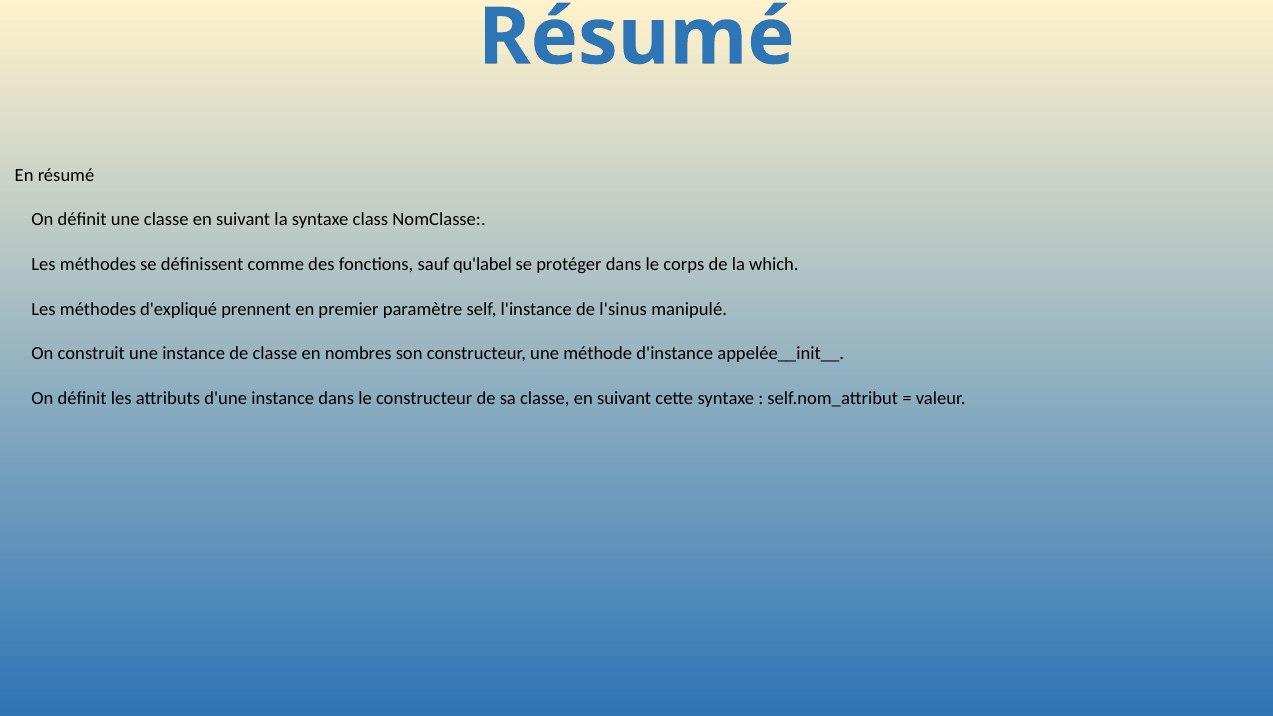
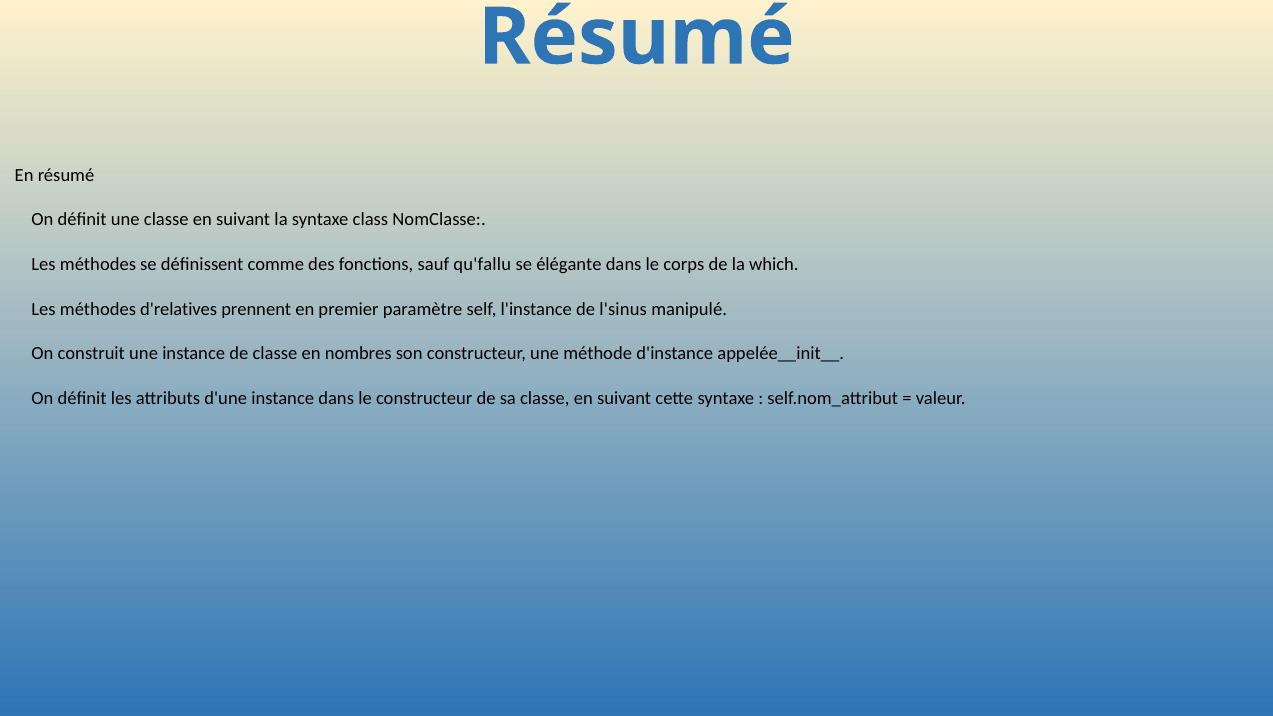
qu'label: qu'label -> qu'fallu
protéger: protéger -> élégante
d'expliqué: d'expliqué -> d'relatives
